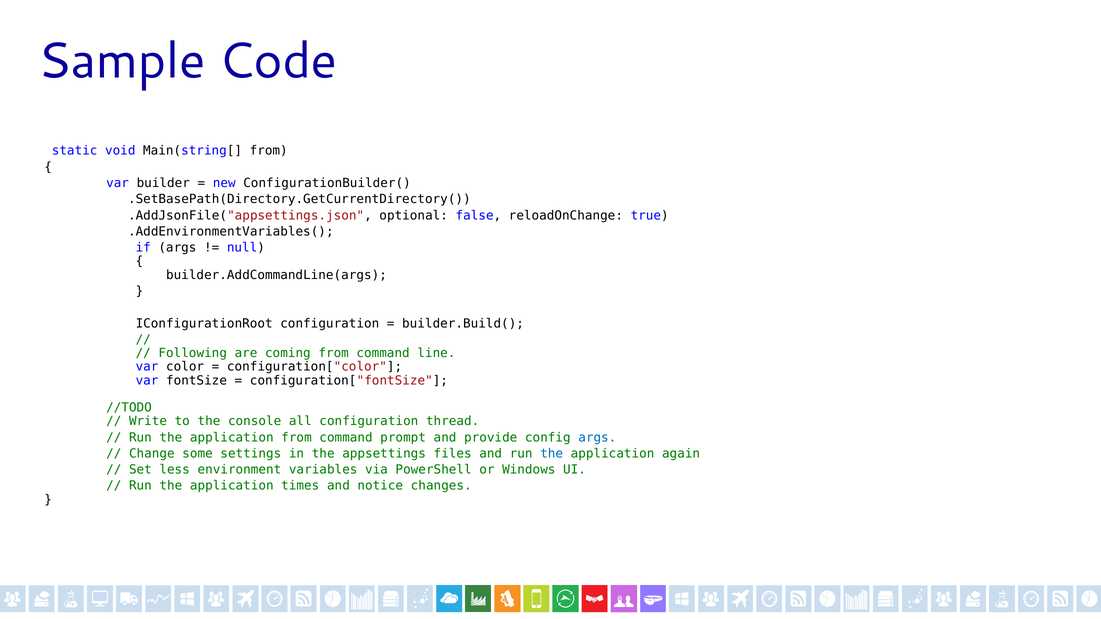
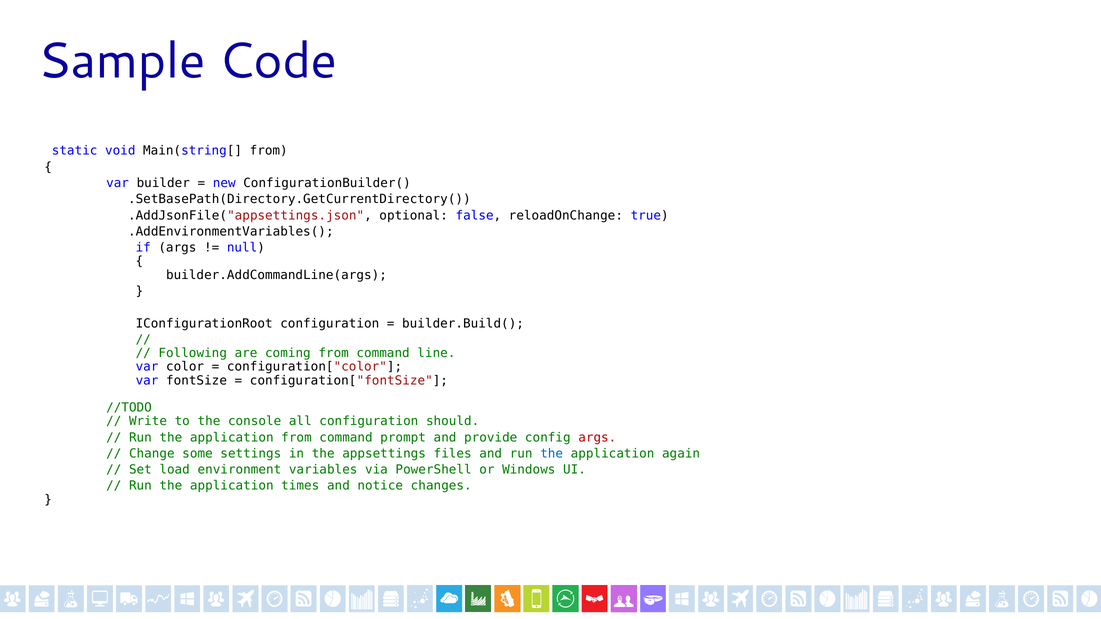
thread: thread -> should
args at (597, 438) colour: blue -> red
less: less -> load
